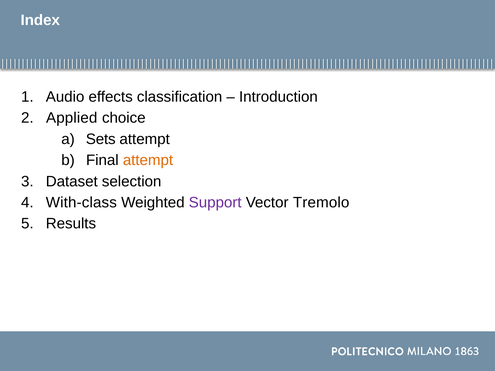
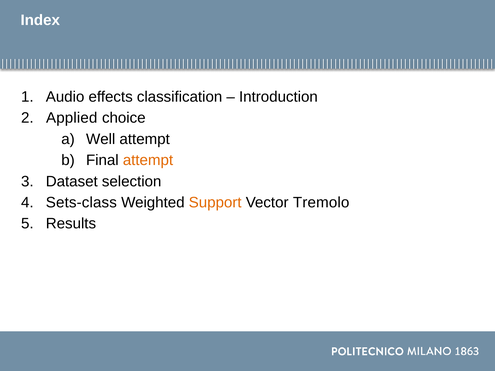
Sets: Sets -> Well
With-class: With-class -> Sets-class
Support colour: purple -> orange
